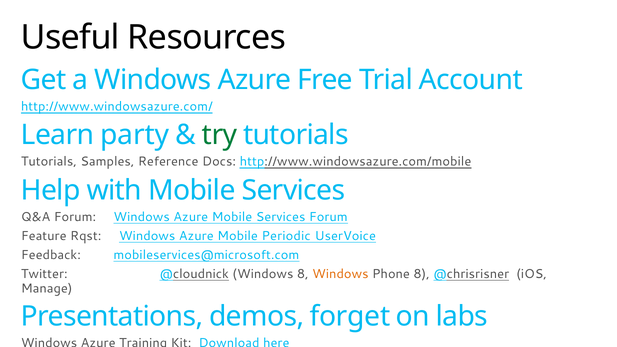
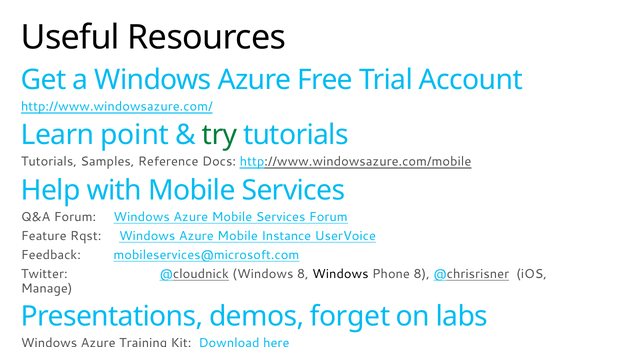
party: party -> point
Periodic: Periodic -> Instance
Windows at (340, 274) colour: orange -> black
